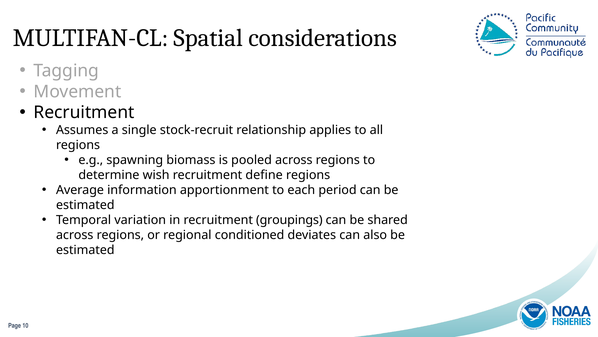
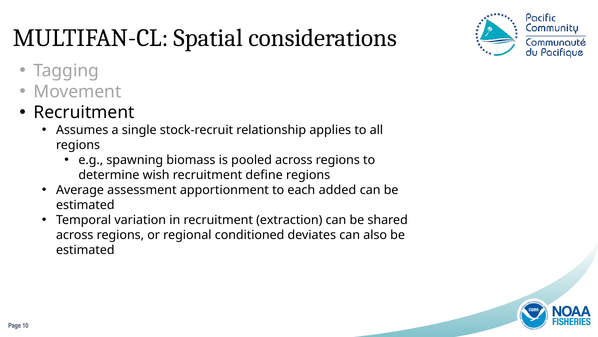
information: information -> assessment
period: period -> added
groupings: groupings -> extraction
